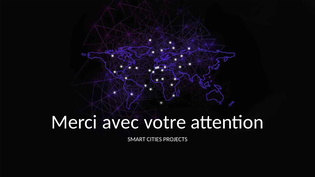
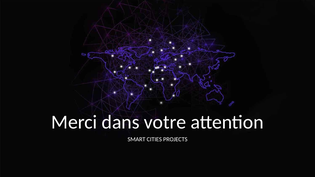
avec: avec -> dans
